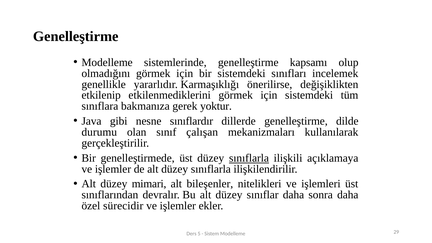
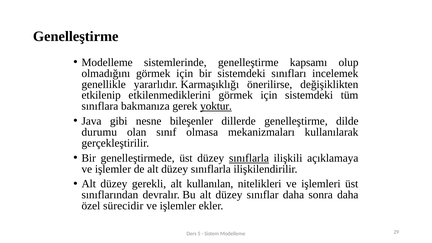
yoktur underline: none -> present
sınıflardır: sınıflardır -> bileşenler
çalışan: çalışan -> olmasa
mimari: mimari -> gerekli
bileşenler: bileşenler -> kullanılan
